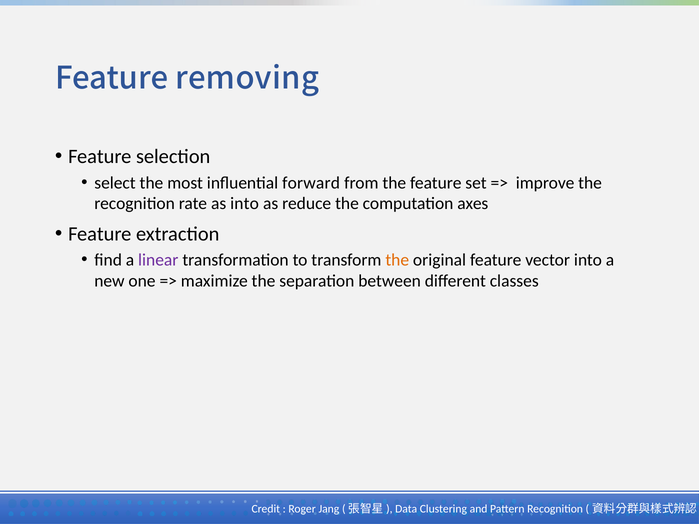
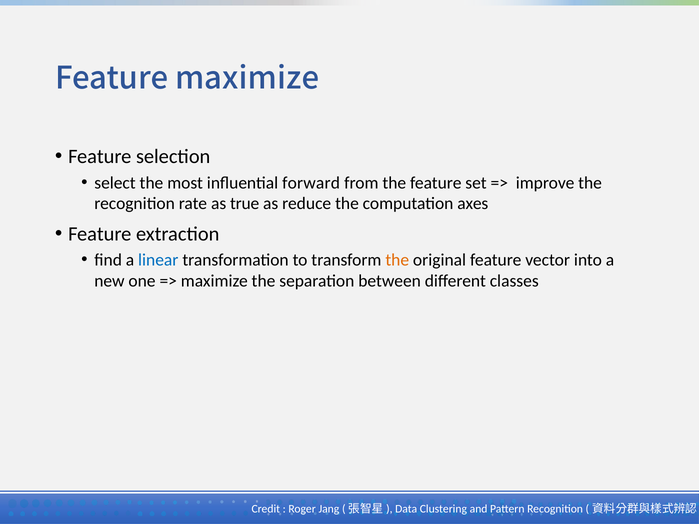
Feature removing: removing -> maximize
as into: into -> true
linear colour: purple -> blue
